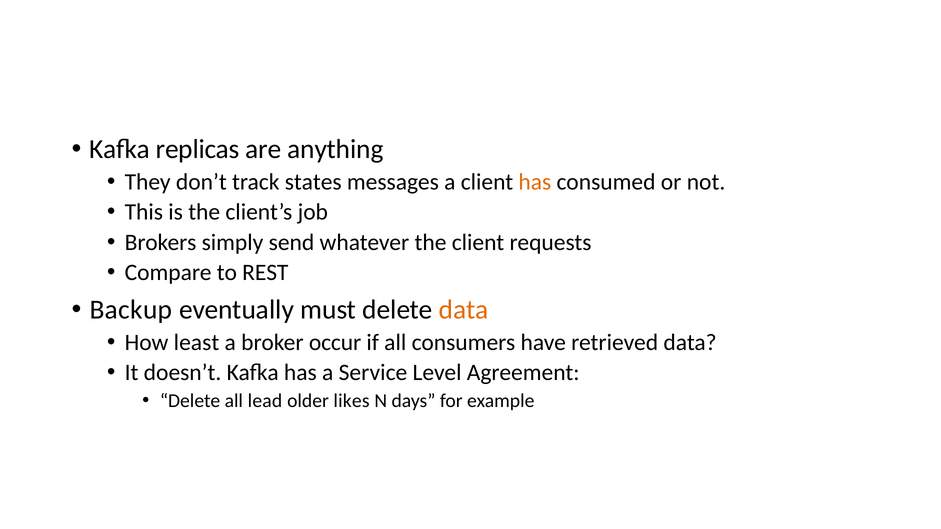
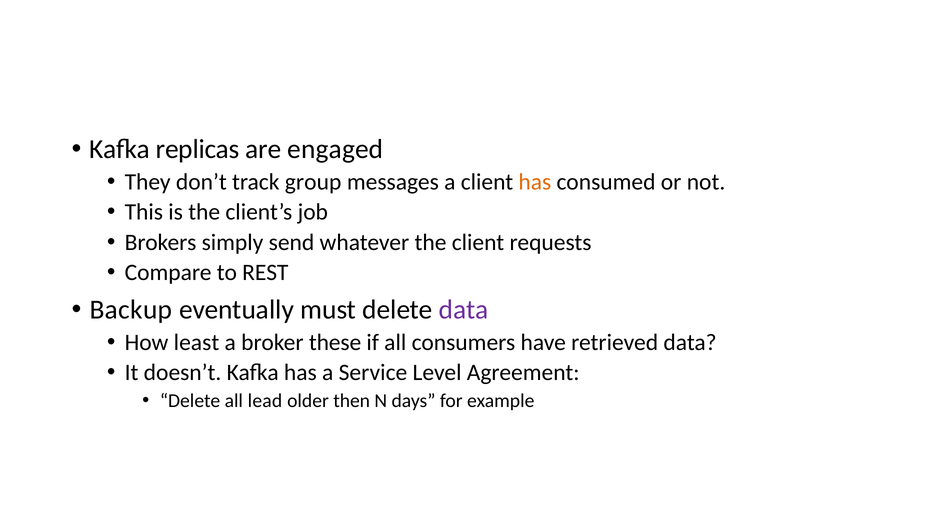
anything: anything -> engaged
states: states -> group
data at (464, 310) colour: orange -> purple
occur: occur -> these
likes: likes -> then
